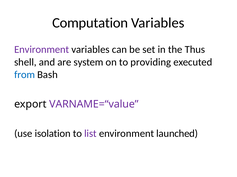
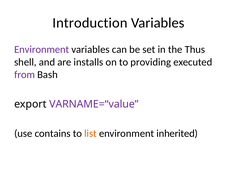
Computation: Computation -> Introduction
system: system -> installs
from colour: blue -> purple
isolation: isolation -> contains
list colour: purple -> orange
launched: launched -> inherited
